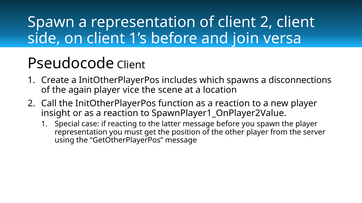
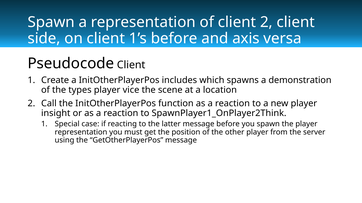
join: join -> axis
disconnections: disconnections -> demonstration
again: again -> types
SpawnPlayer1_OnPlayer2Value: SpawnPlayer1_OnPlayer2Value -> SpawnPlayer1_OnPlayer2Think
